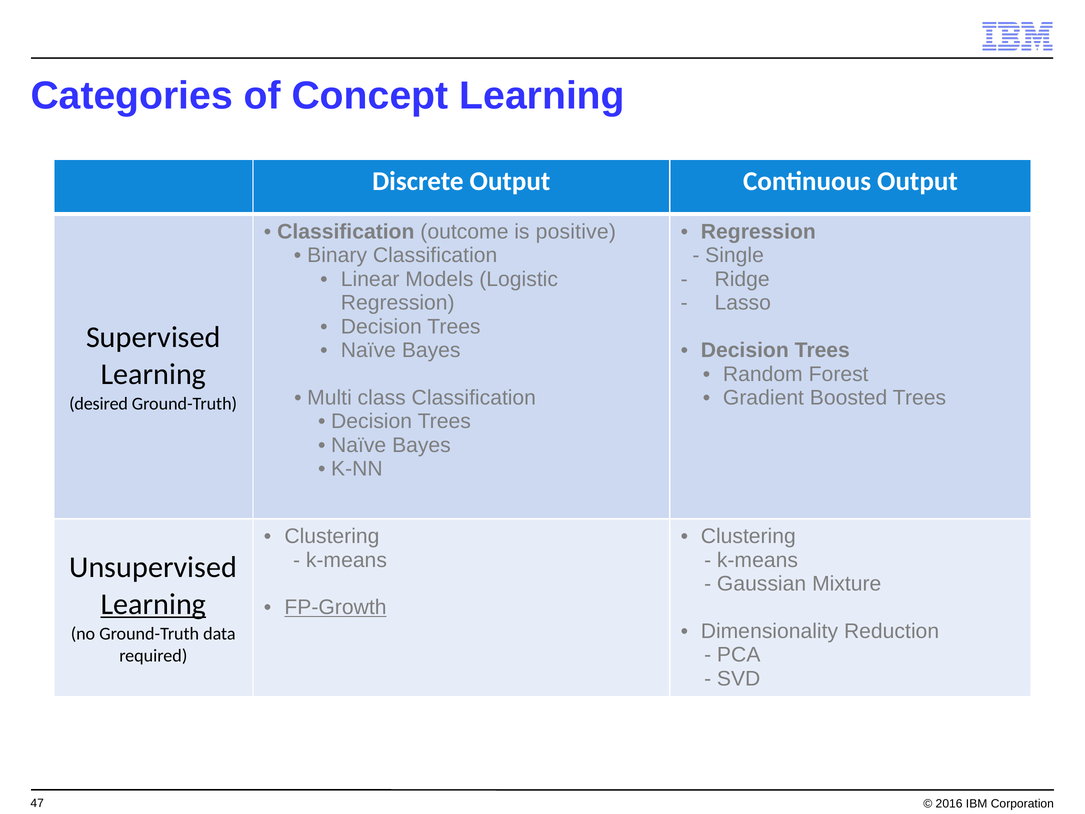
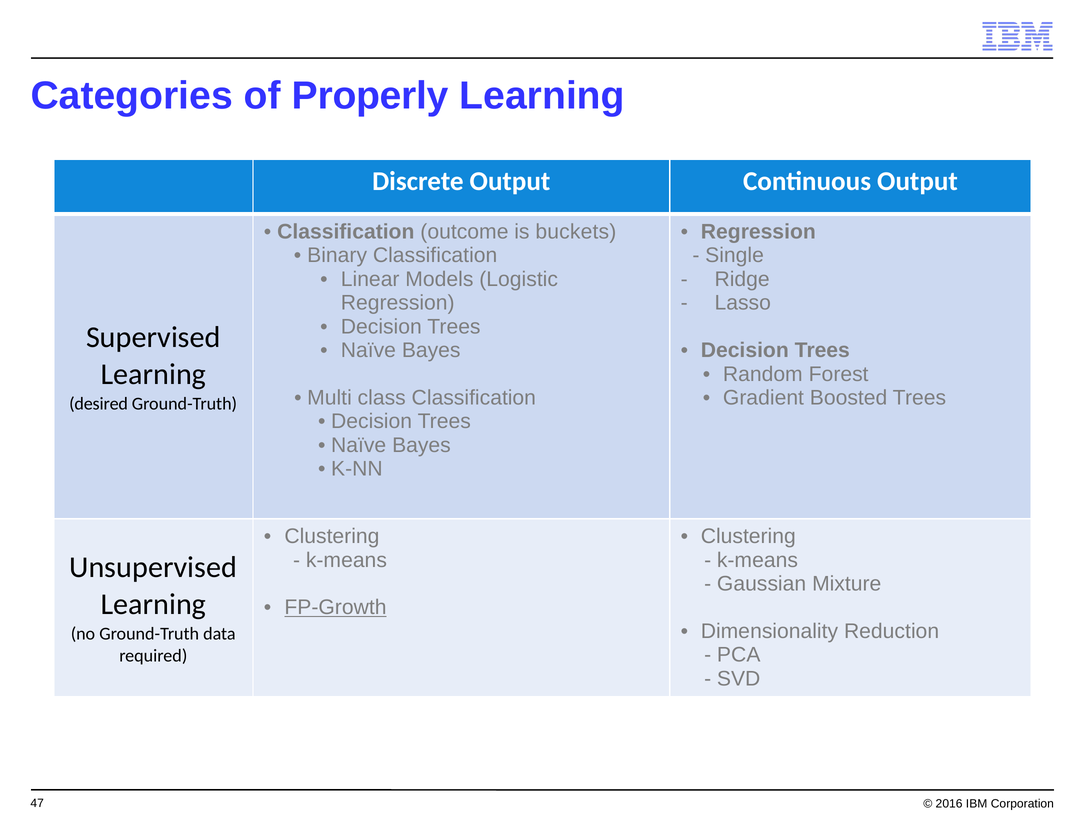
Concept: Concept -> Properly
positive: positive -> buckets
Learning at (153, 604) underline: present -> none
